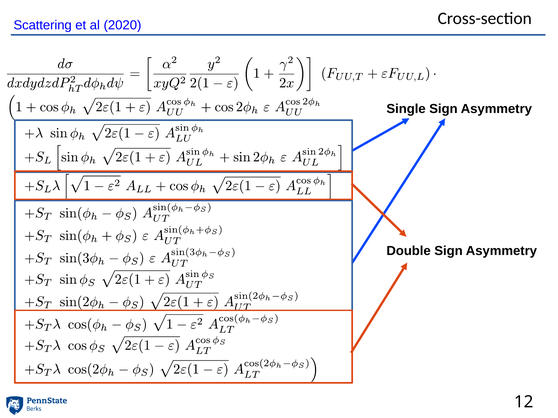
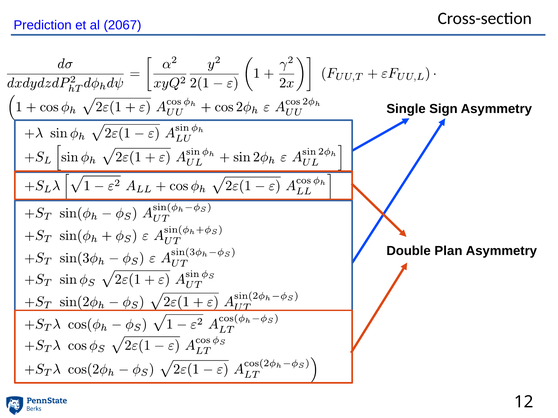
Scattering: Scattering -> Prediction
2020: 2020 -> 2067
Double Sign: Sign -> Plan
